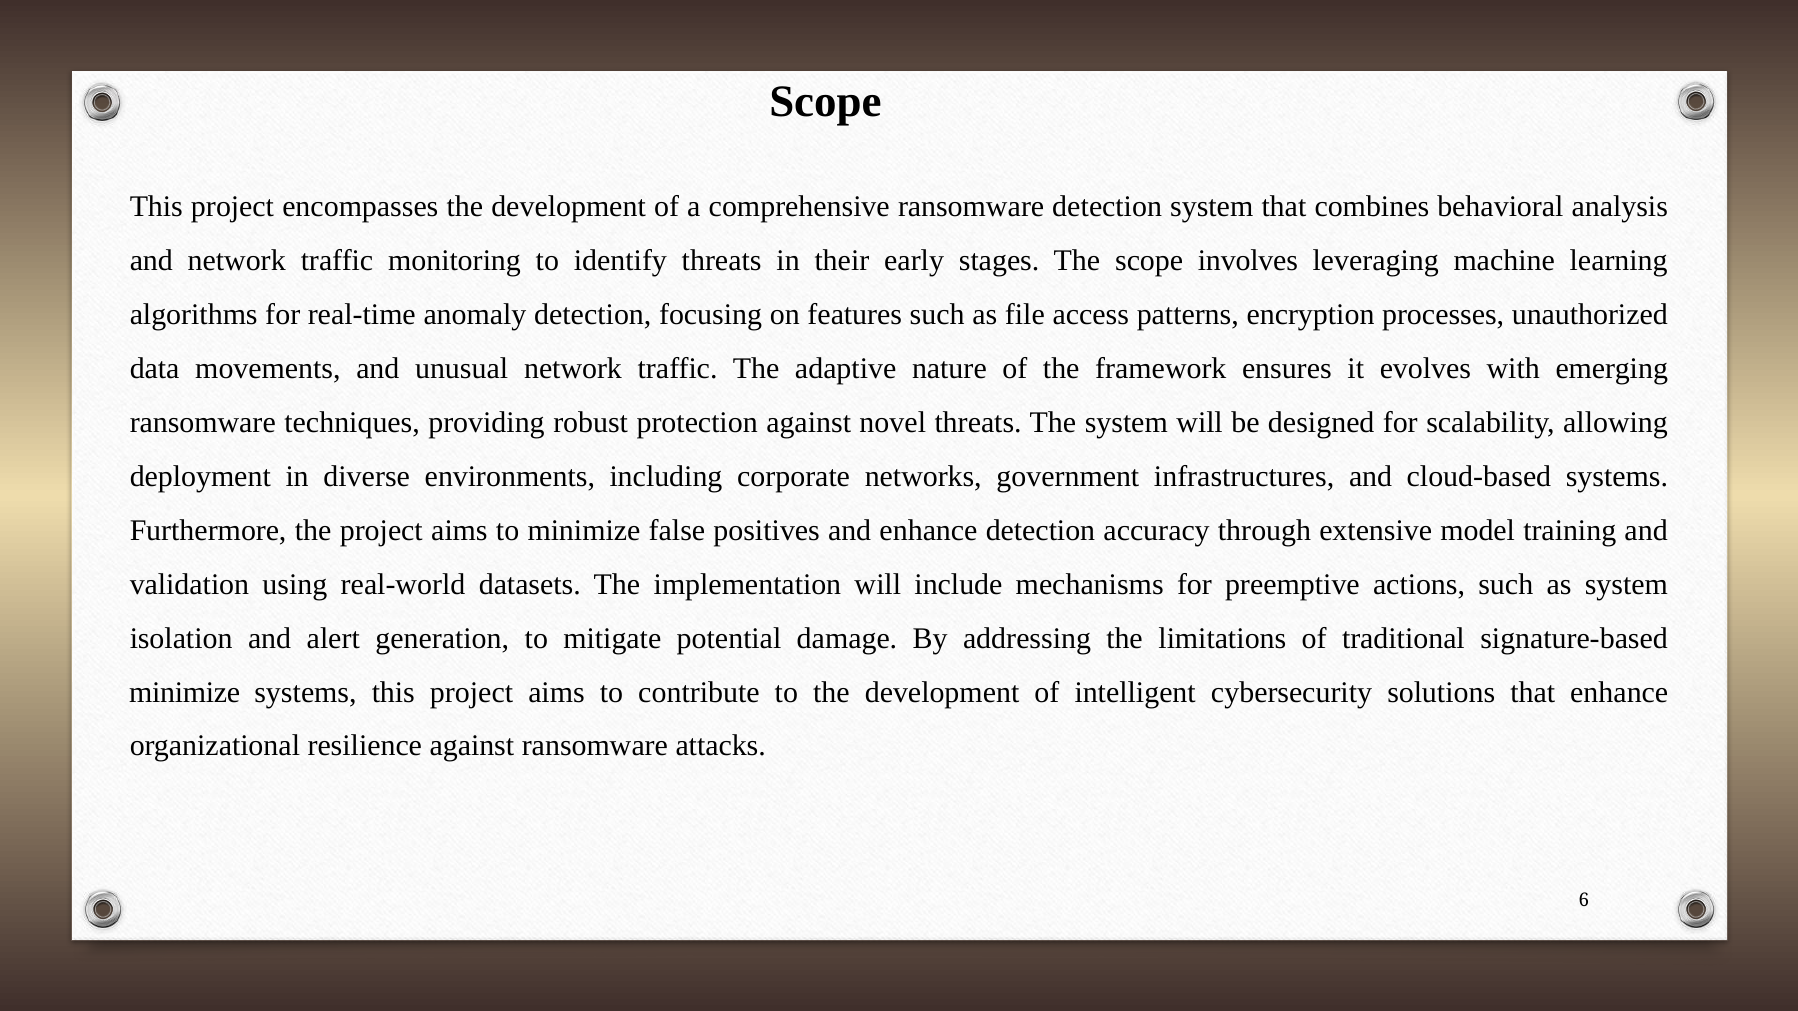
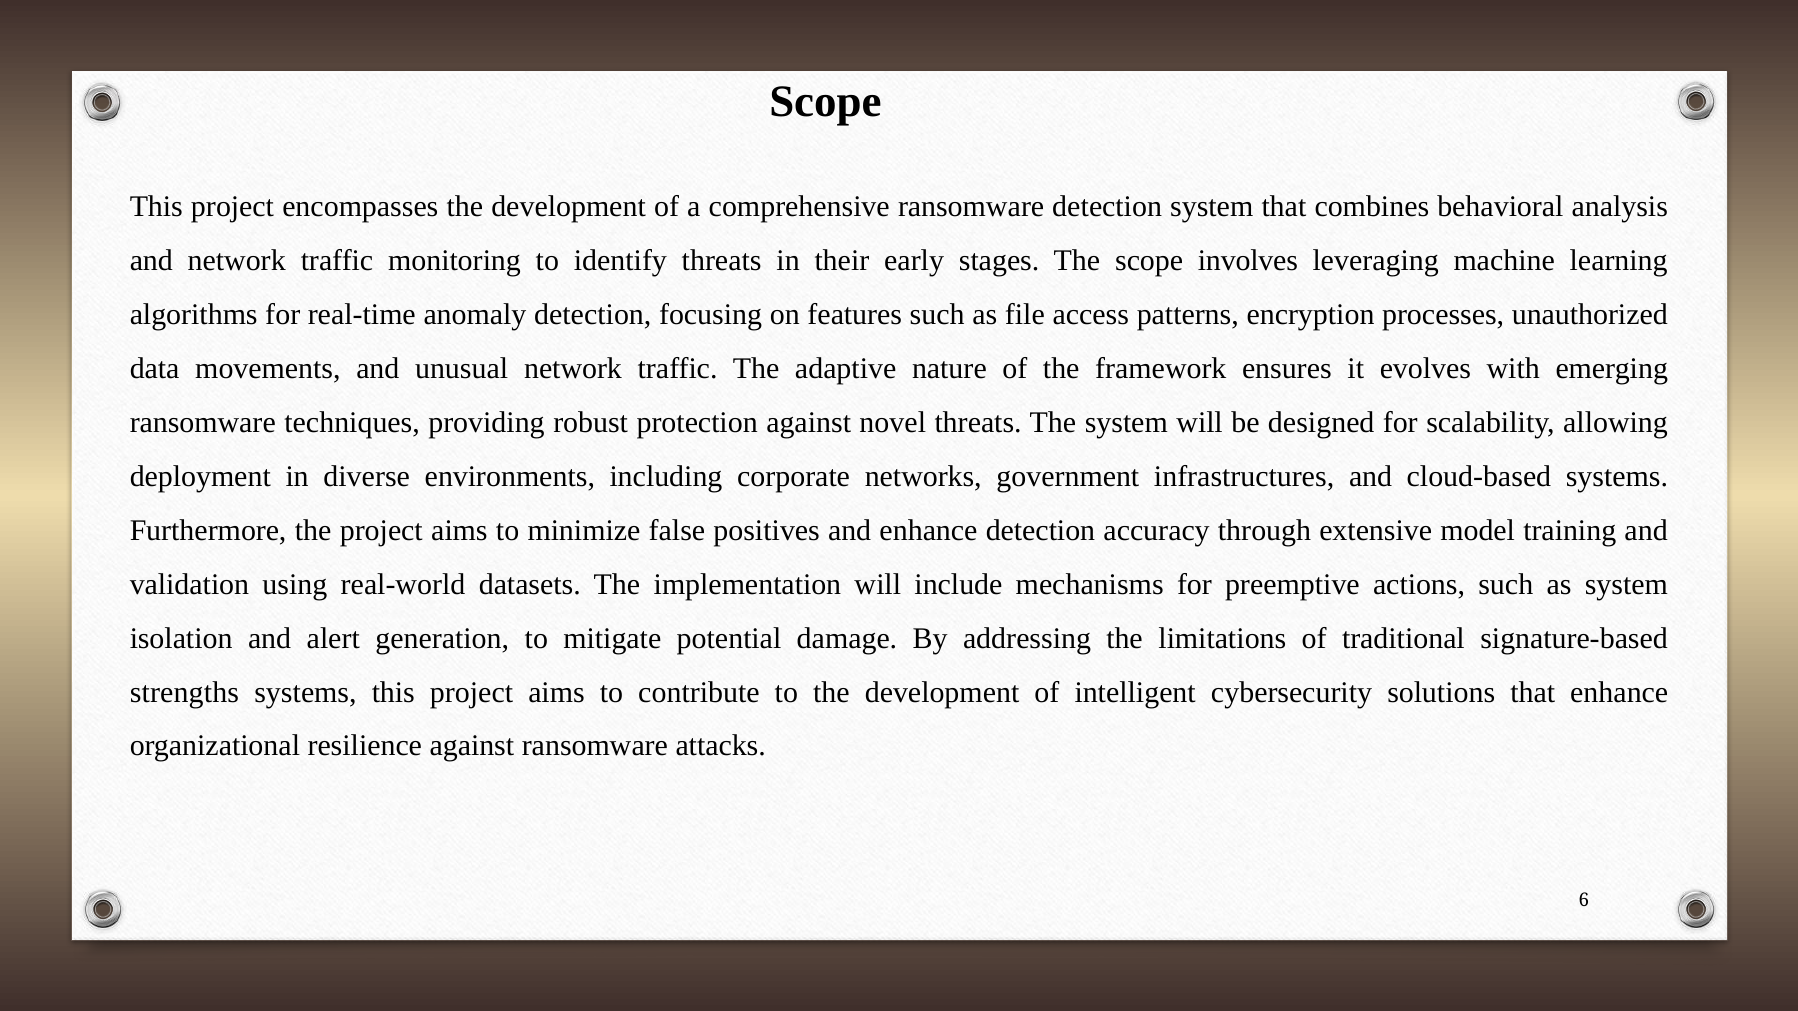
minimize at (185, 692): minimize -> strengths
